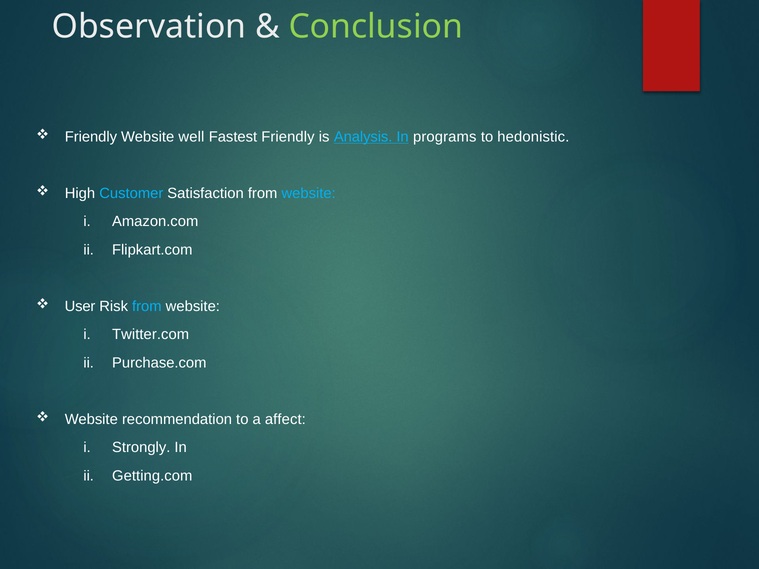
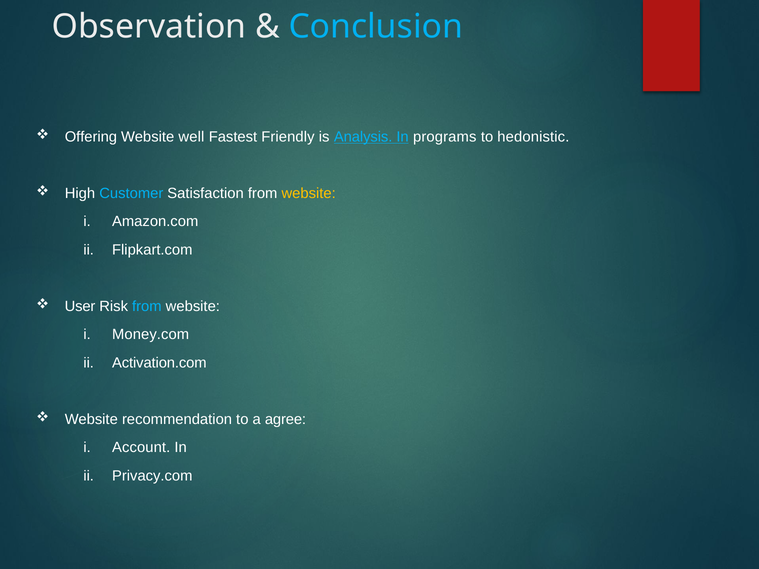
Conclusion colour: light green -> light blue
Friendly at (91, 137): Friendly -> Offering
website at (309, 193) colour: light blue -> yellow
Twitter.com: Twitter.com -> Money.com
Purchase.com: Purchase.com -> Activation.com
affect: affect -> agree
Strongly: Strongly -> Account
Getting.com: Getting.com -> Privacy.com
